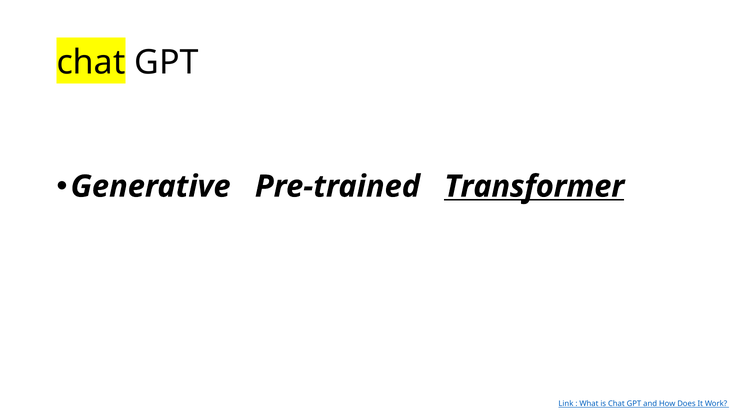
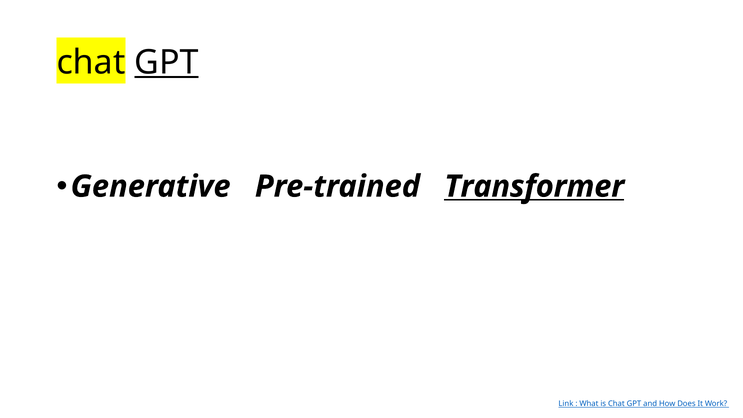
GPT at (166, 62) underline: none -> present
